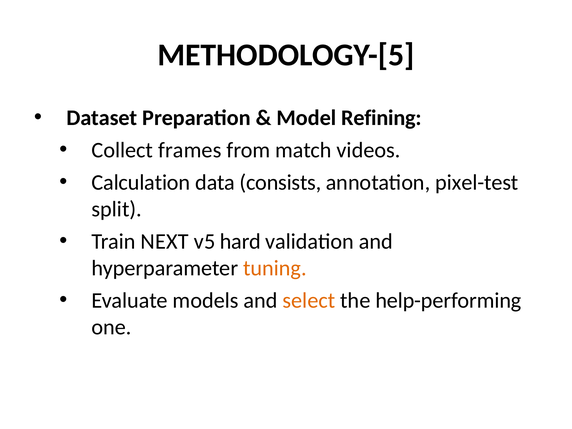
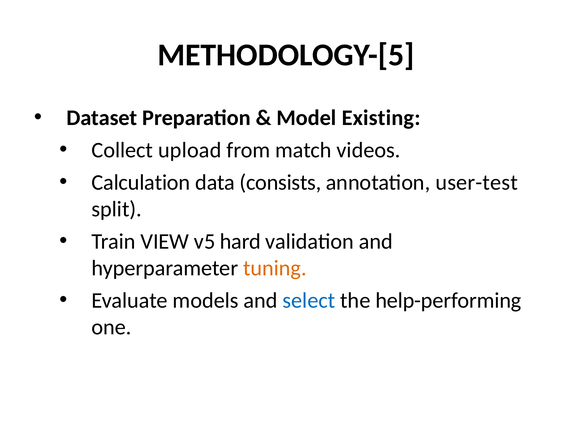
Refining: Refining -> Existing
frames: frames -> upload
pixel-test: pixel-test -> user-test
NEXT: NEXT -> VIEW
select colour: orange -> blue
